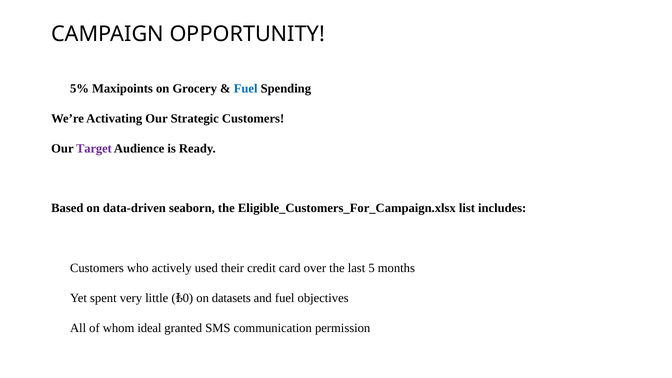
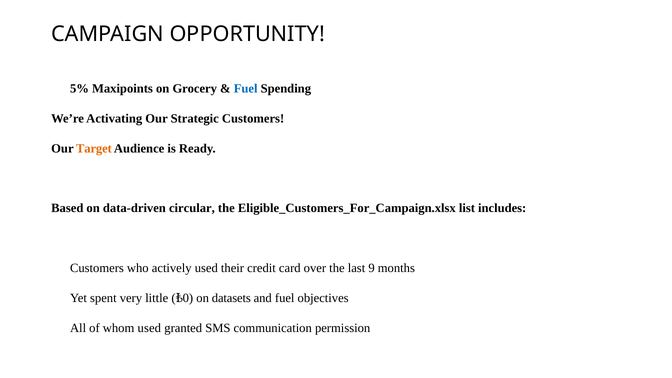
Target colour: purple -> orange
seaborn: seaborn -> circular
5: 5 -> 9
whom ideal: ideal -> used
